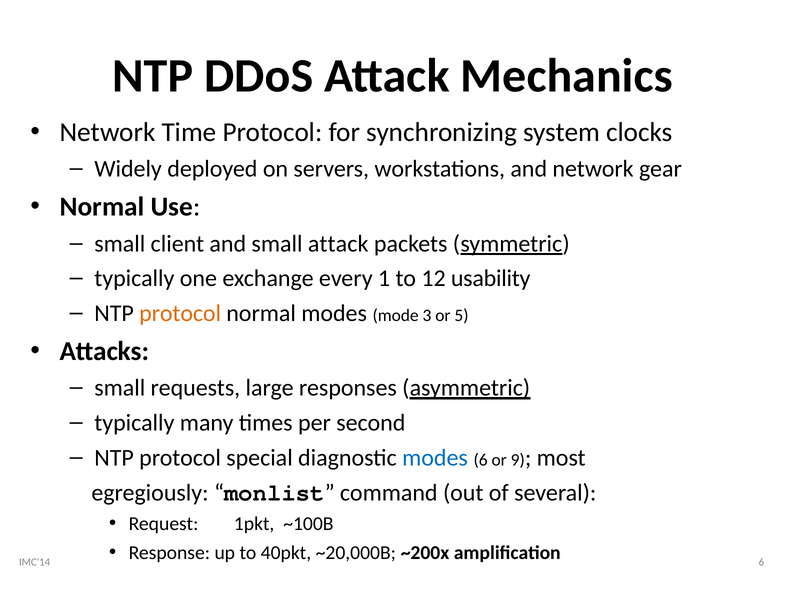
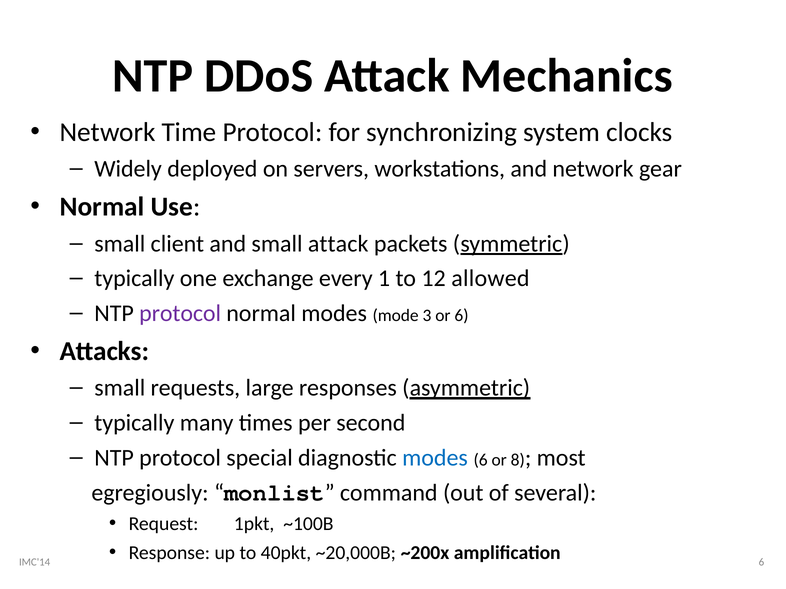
usability: usability -> allowed
protocol at (180, 314) colour: orange -> purple
or 5: 5 -> 6
9: 9 -> 8
